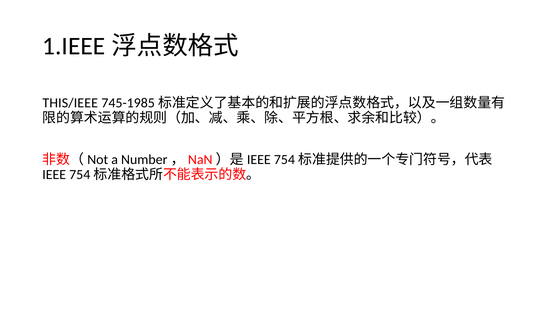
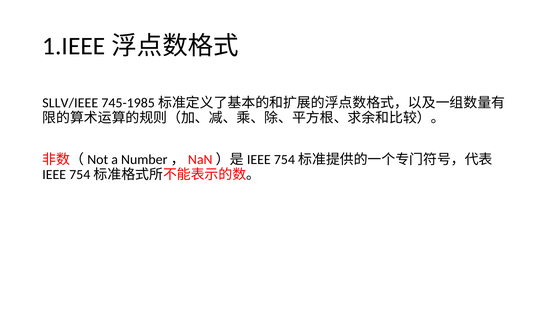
THIS/IEEE: THIS/IEEE -> SLLV/IEEE
